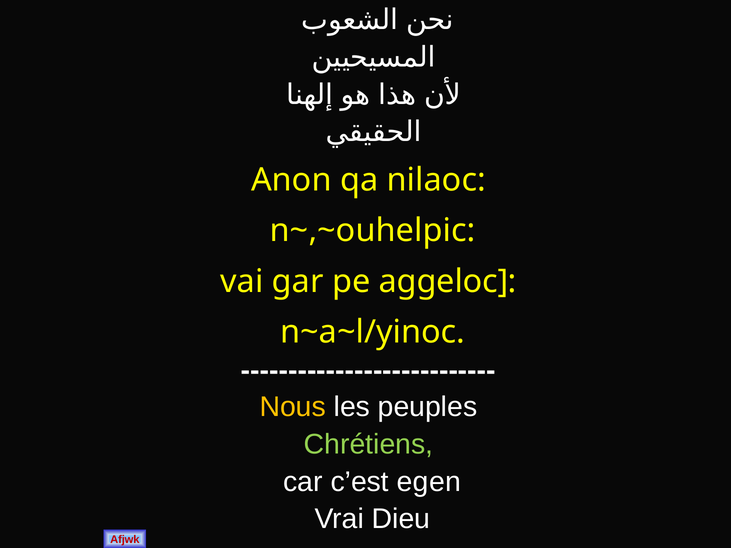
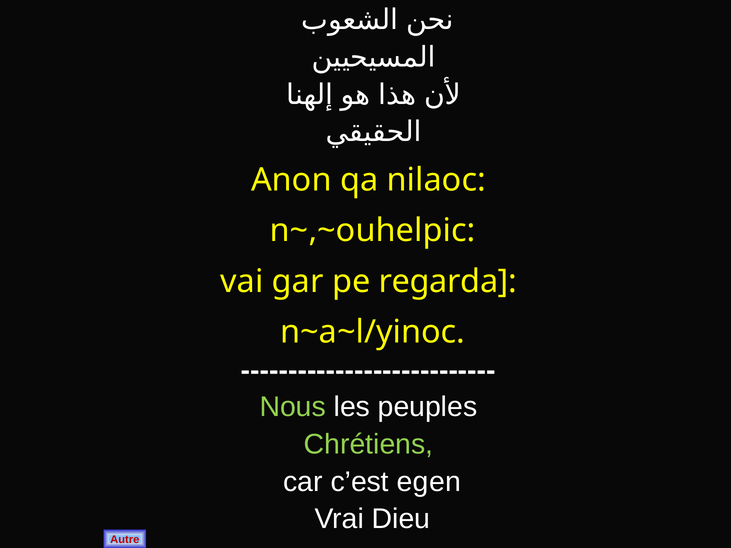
aggeloc: aggeloc -> regarda
Nous colour: yellow -> light green
Afjwk: Afjwk -> Autre
